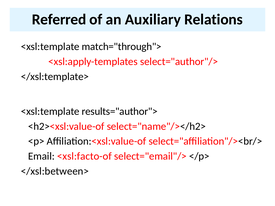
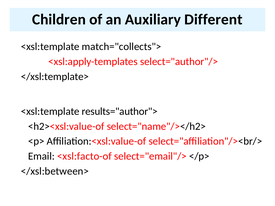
Referred: Referred -> Children
Relations: Relations -> Different
match="through">: match="through"> -> match="collects">
